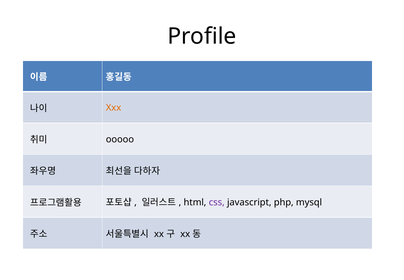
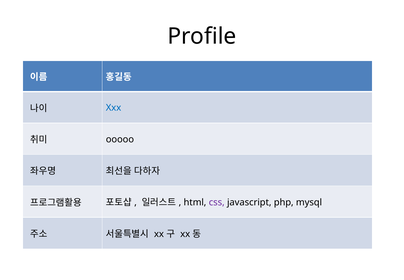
Xxx colour: orange -> blue
